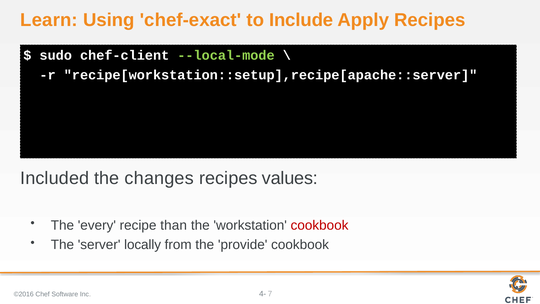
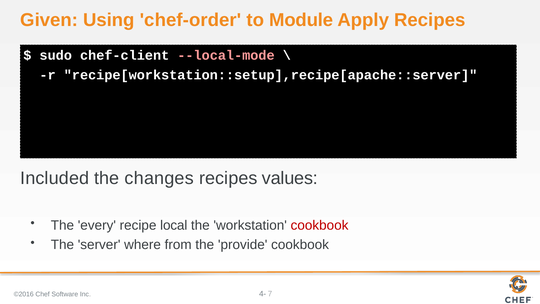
Learn: Learn -> Given
chef-exact: chef-exact -> chef-order
Include: Include -> Module
--local-mode colour: light green -> pink
than: than -> local
locally: locally -> where
